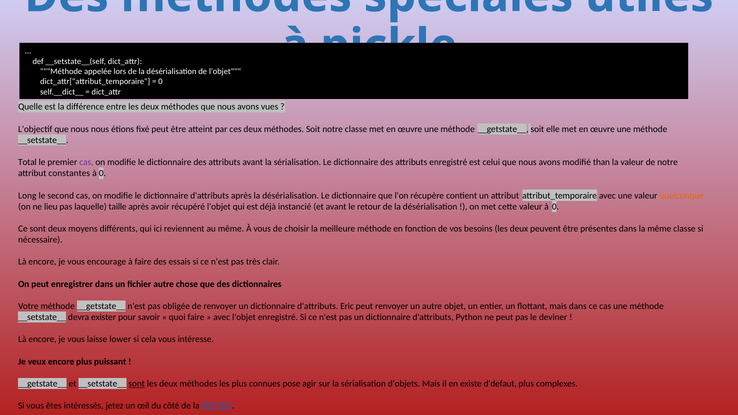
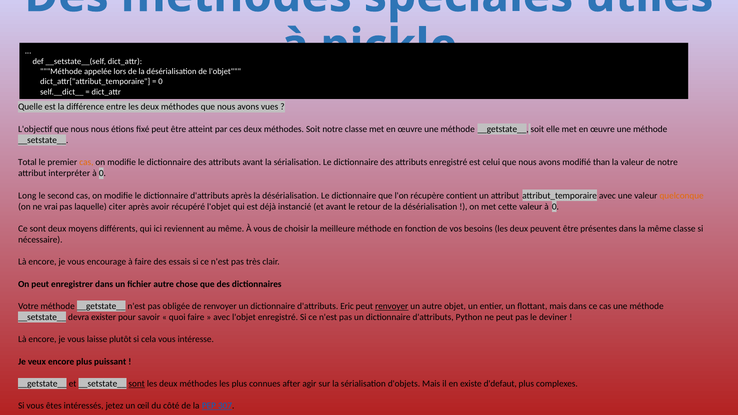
cas at (86, 162) colour: purple -> orange
constantes: constantes -> interpréter
lieu: lieu -> vrai
taille: taille -> citer
renvoyer at (392, 306) underline: none -> present
lower: lower -> plutôt
pose: pose -> after
